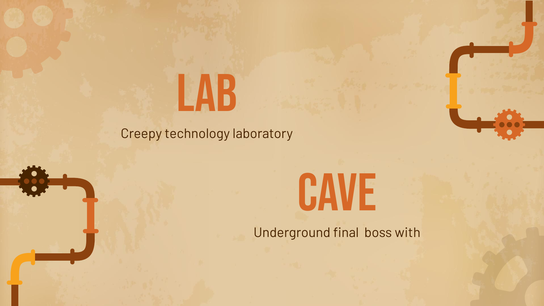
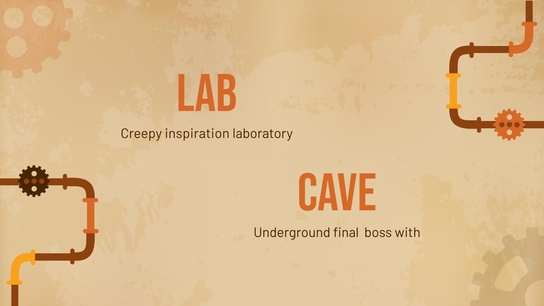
technology: technology -> inspiration
